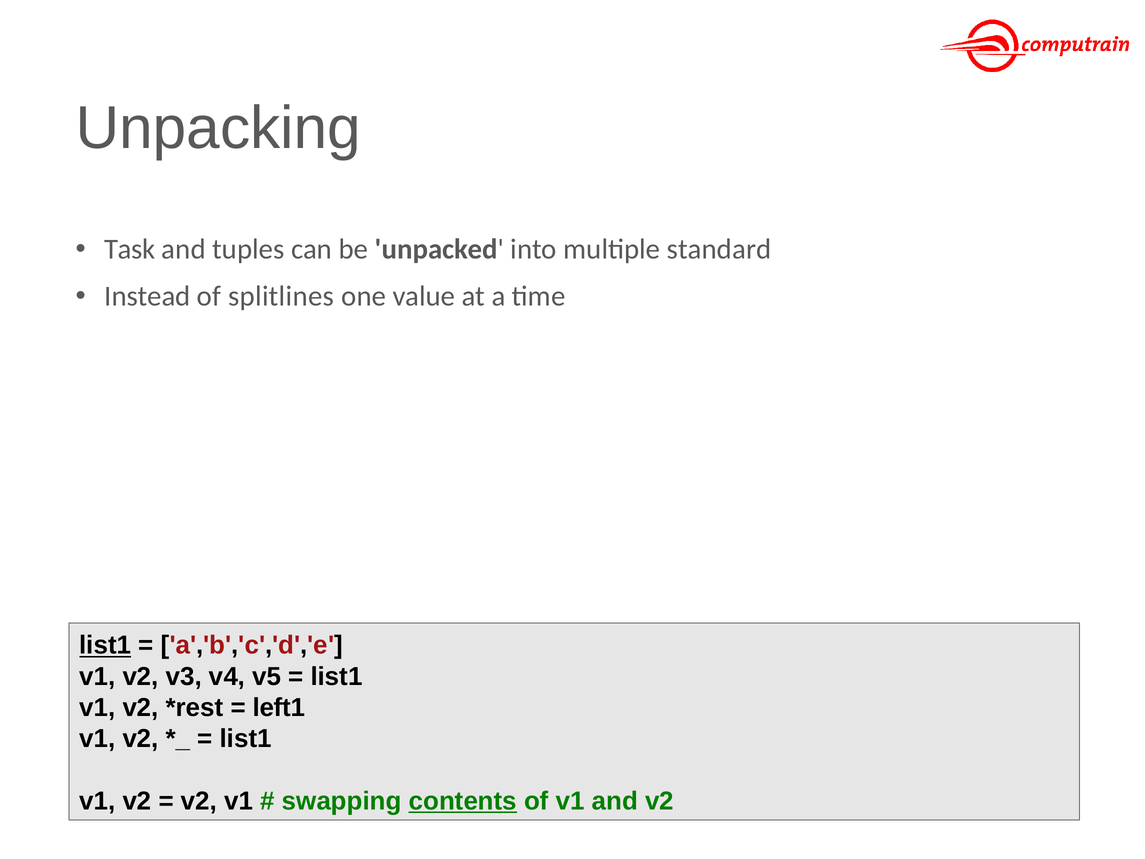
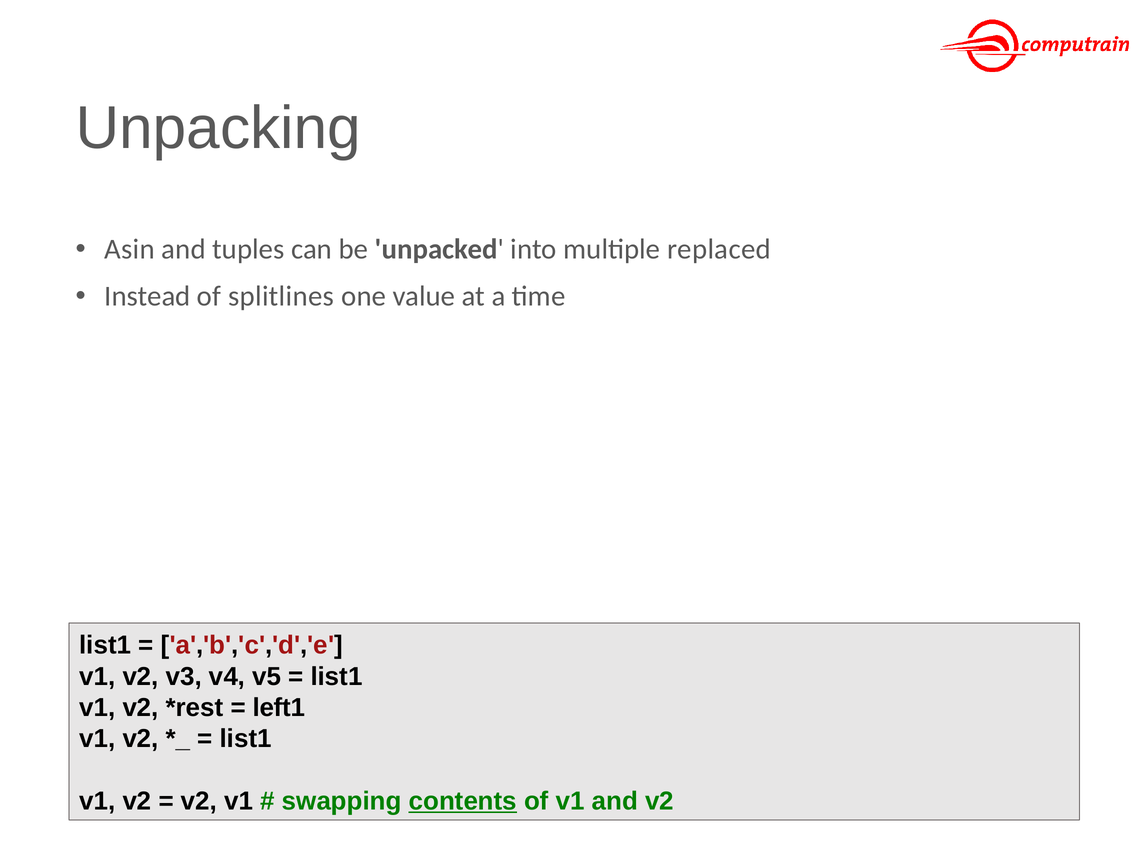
Task: Task -> Asin
standard: standard -> replaced
list1 at (105, 645) underline: present -> none
